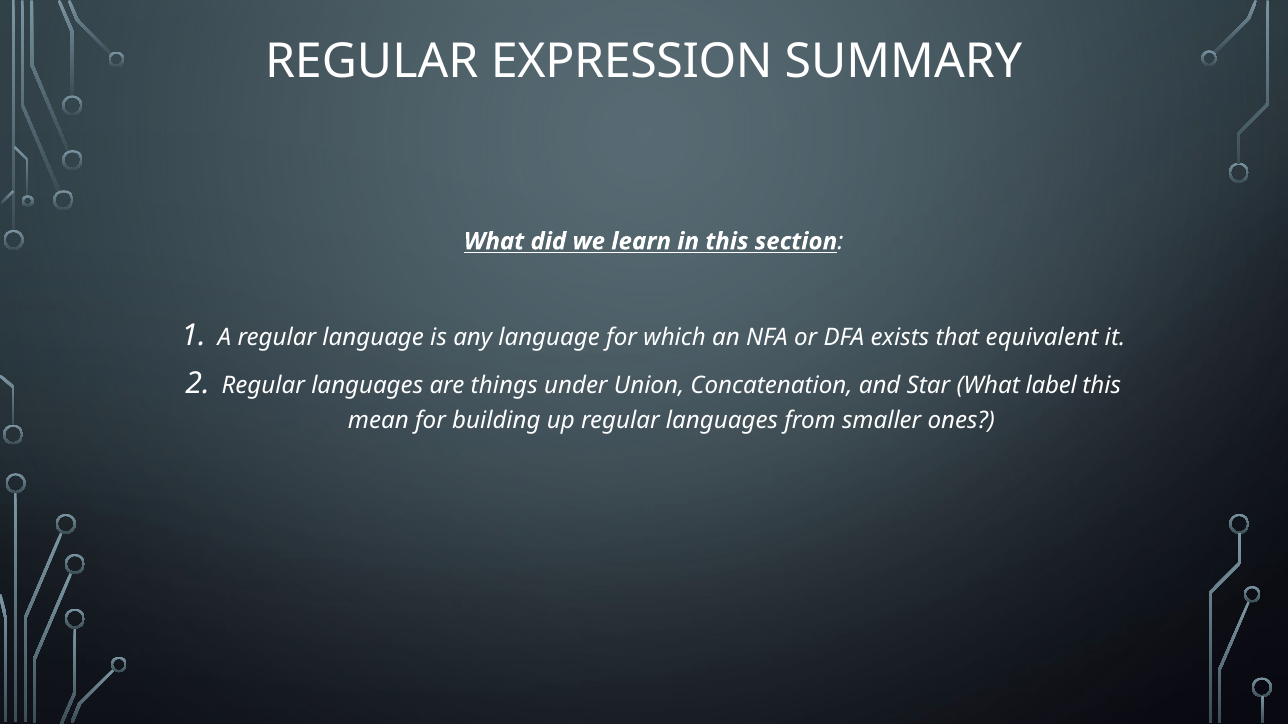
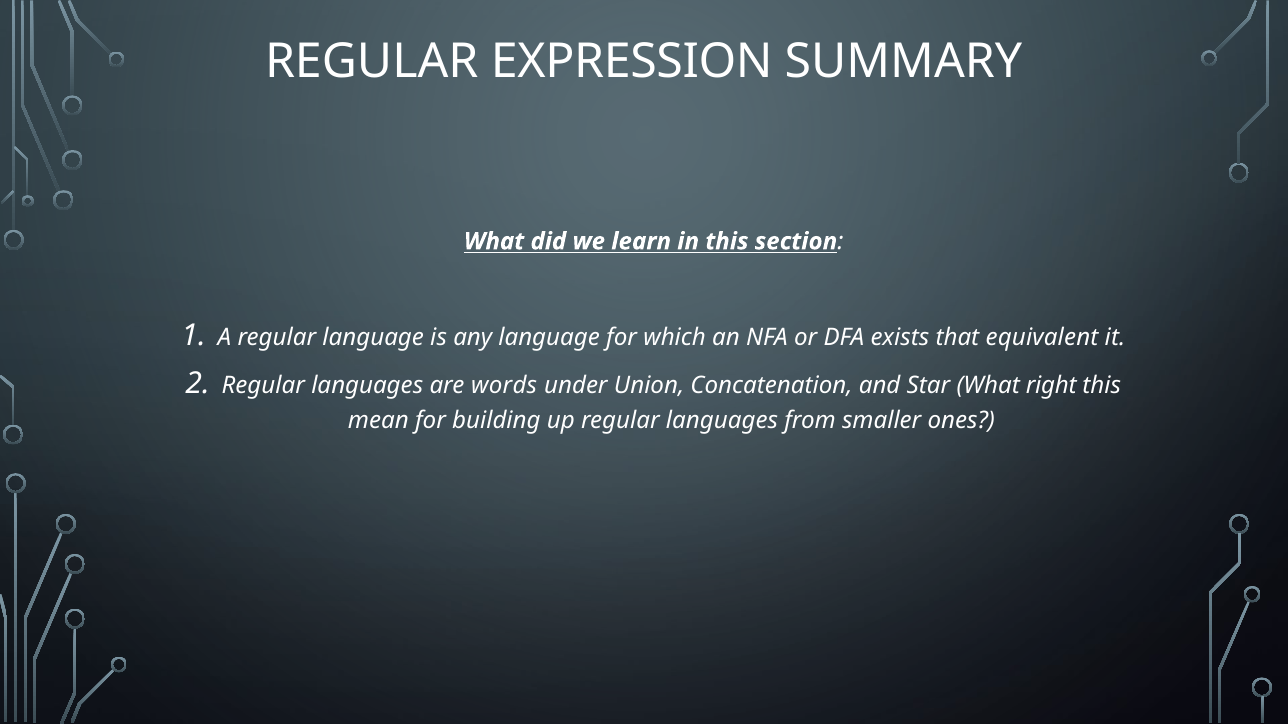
things: things -> words
label: label -> right
